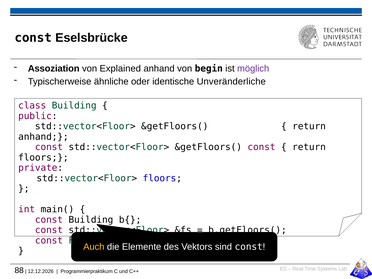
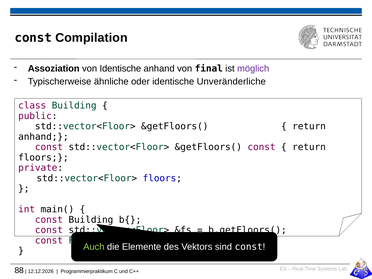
Eselsbrücke: Eselsbrücke -> Compilation
von Explained: Explained -> Identische
begin: begin -> final
Auch colour: yellow -> light green
